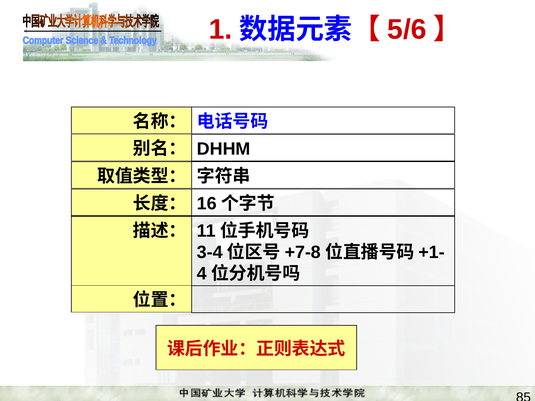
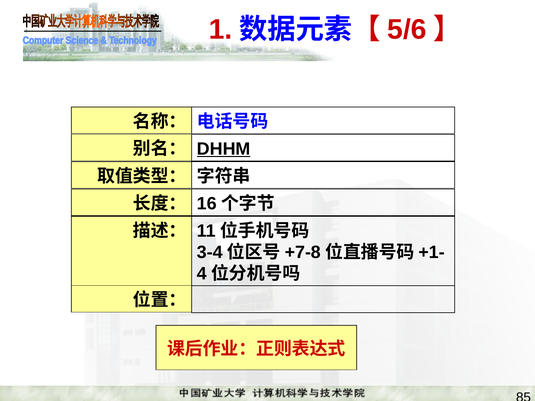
DHHM underline: none -> present
